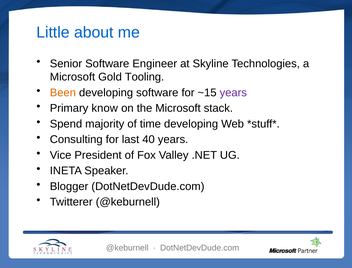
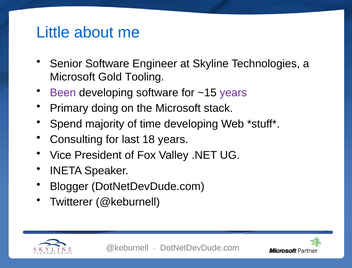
Been colour: orange -> purple
know: know -> doing
40: 40 -> 18
